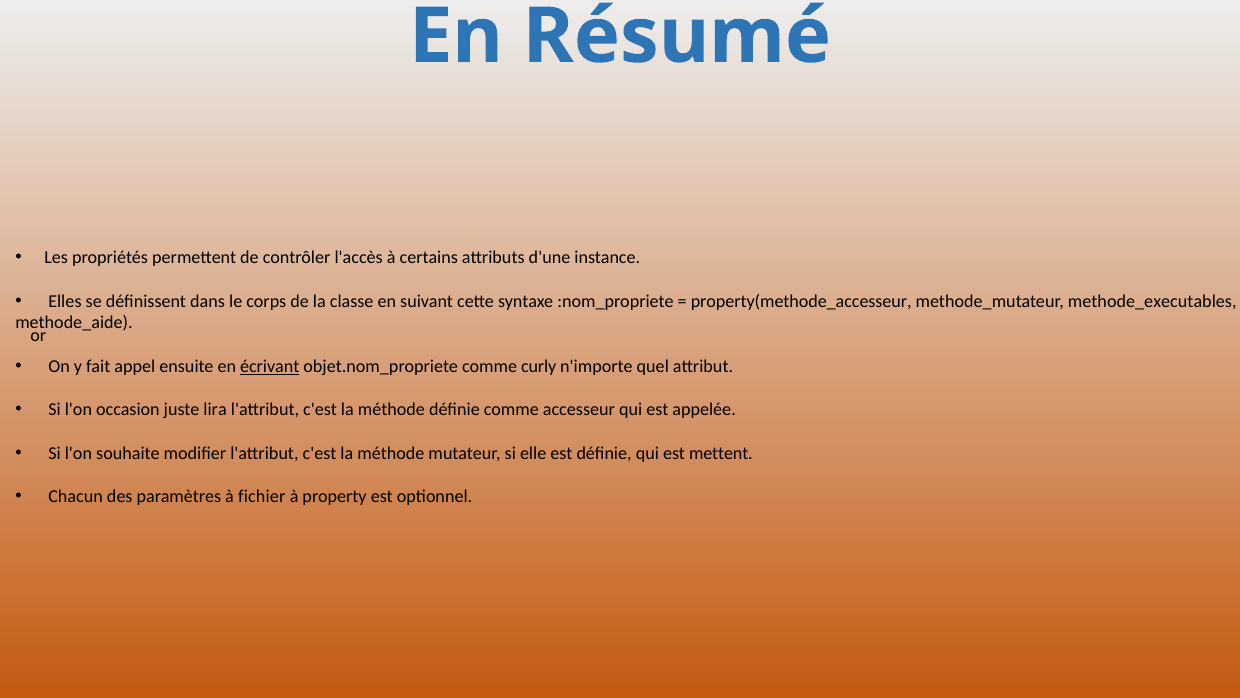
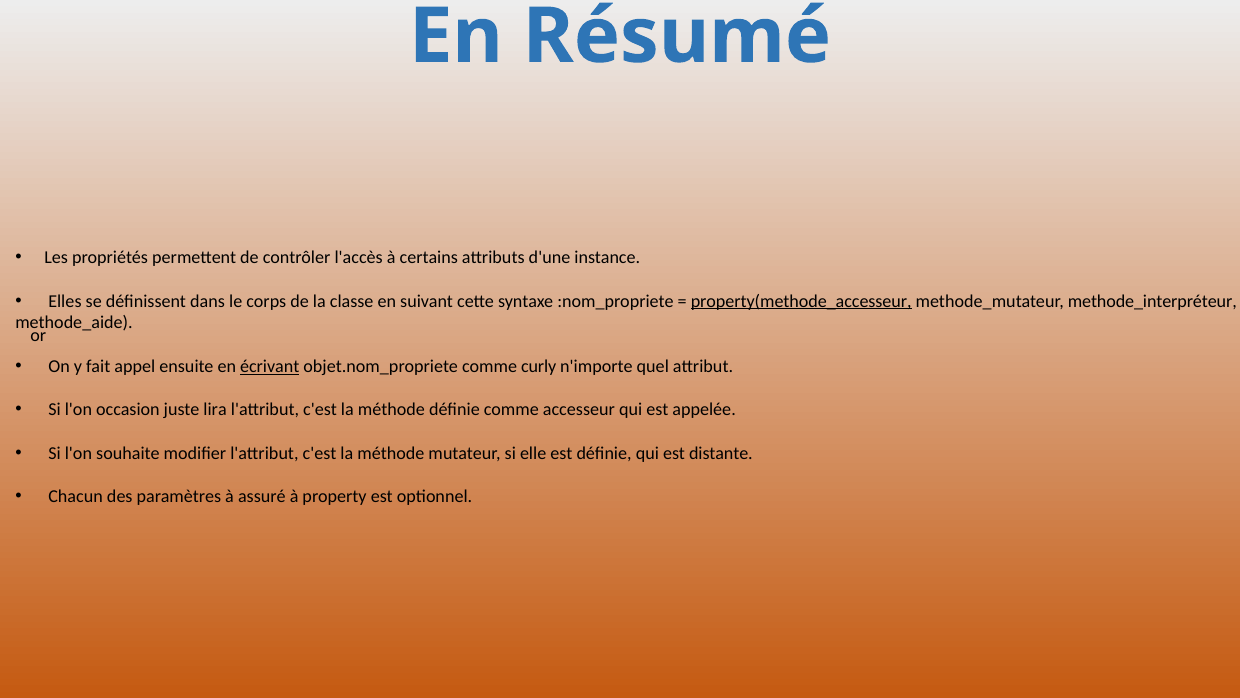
property(methode_accesseur underline: none -> present
methode_executables: methode_executables -> methode_interpréteur
mettent: mettent -> distante
fichier: fichier -> assuré
